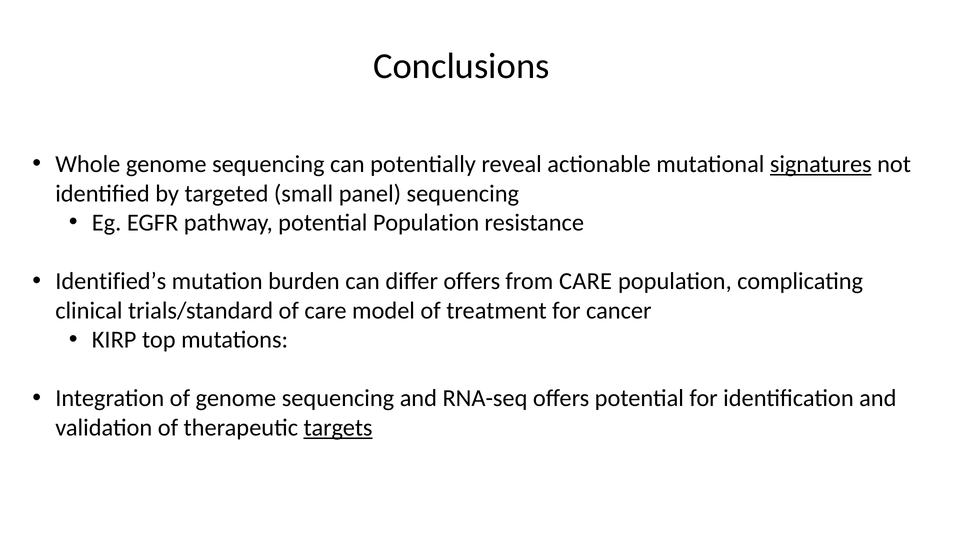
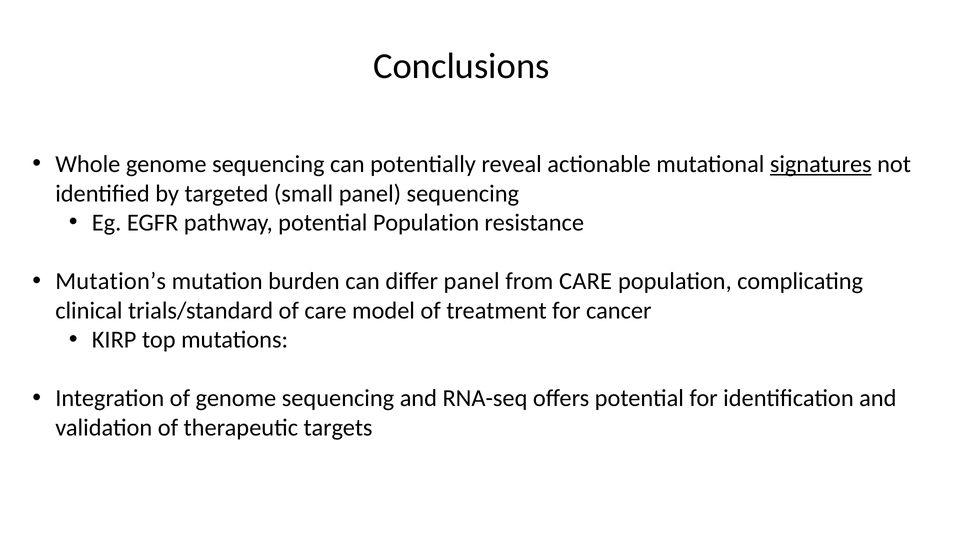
Identified’s: Identified’s -> Mutation’s
differ offers: offers -> panel
targets underline: present -> none
